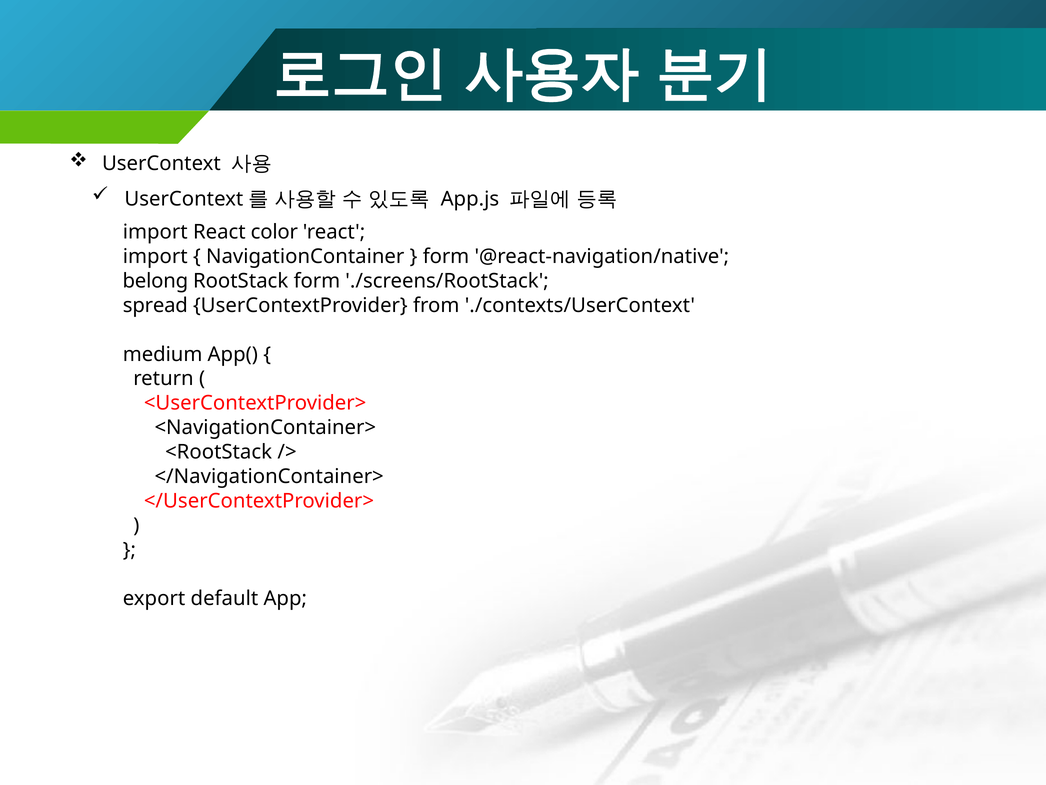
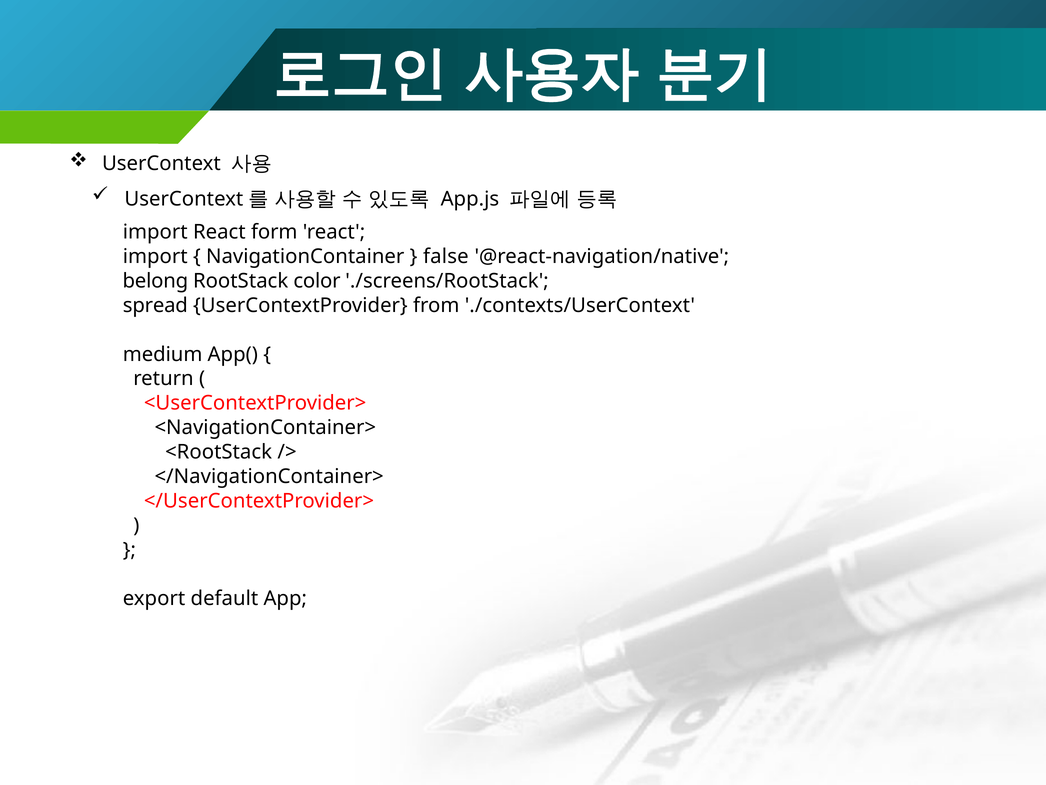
color: color -> form
form at (446, 256): form -> false
RootStack form: form -> color
